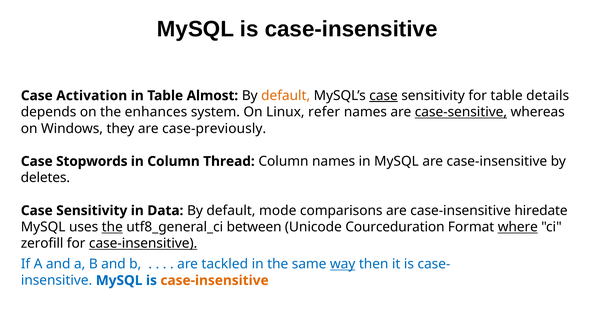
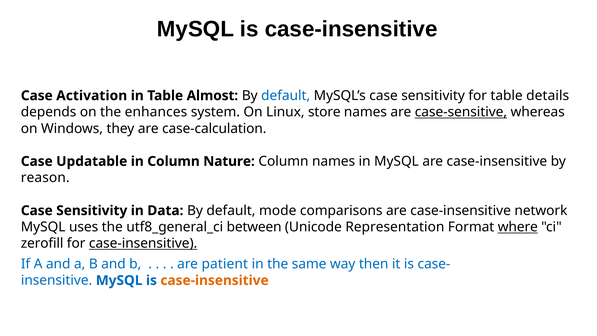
default at (286, 96) colour: orange -> blue
case at (384, 96) underline: present -> none
refer: refer -> store
case-previously: case-previously -> case-calculation
Stopwords: Stopwords -> Updatable
Thread: Thread -> Nature
deletes: deletes -> reason
hiredate: hiredate -> network
the at (112, 227) underline: present -> none
Courceduration: Courceduration -> Representation
tackled: tackled -> patient
way underline: present -> none
